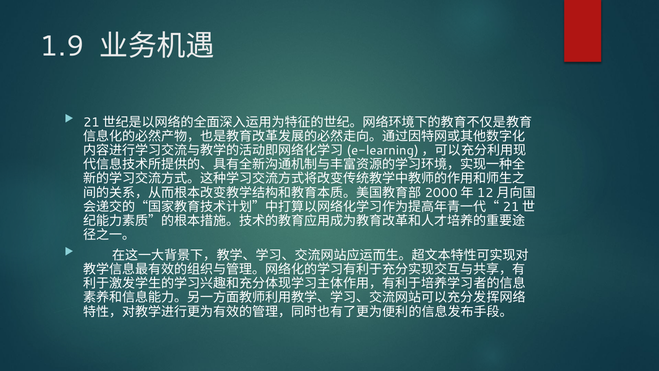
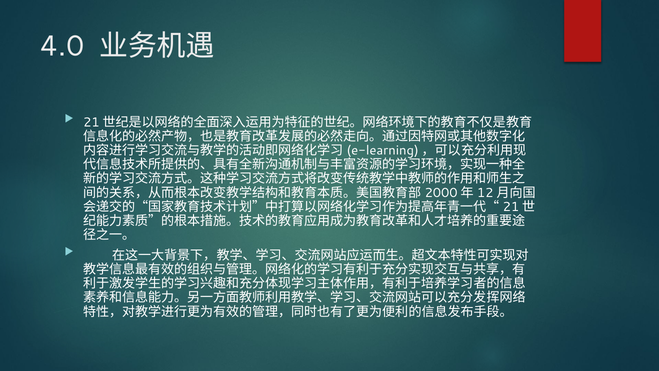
1.9: 1.9 -> 4.0
